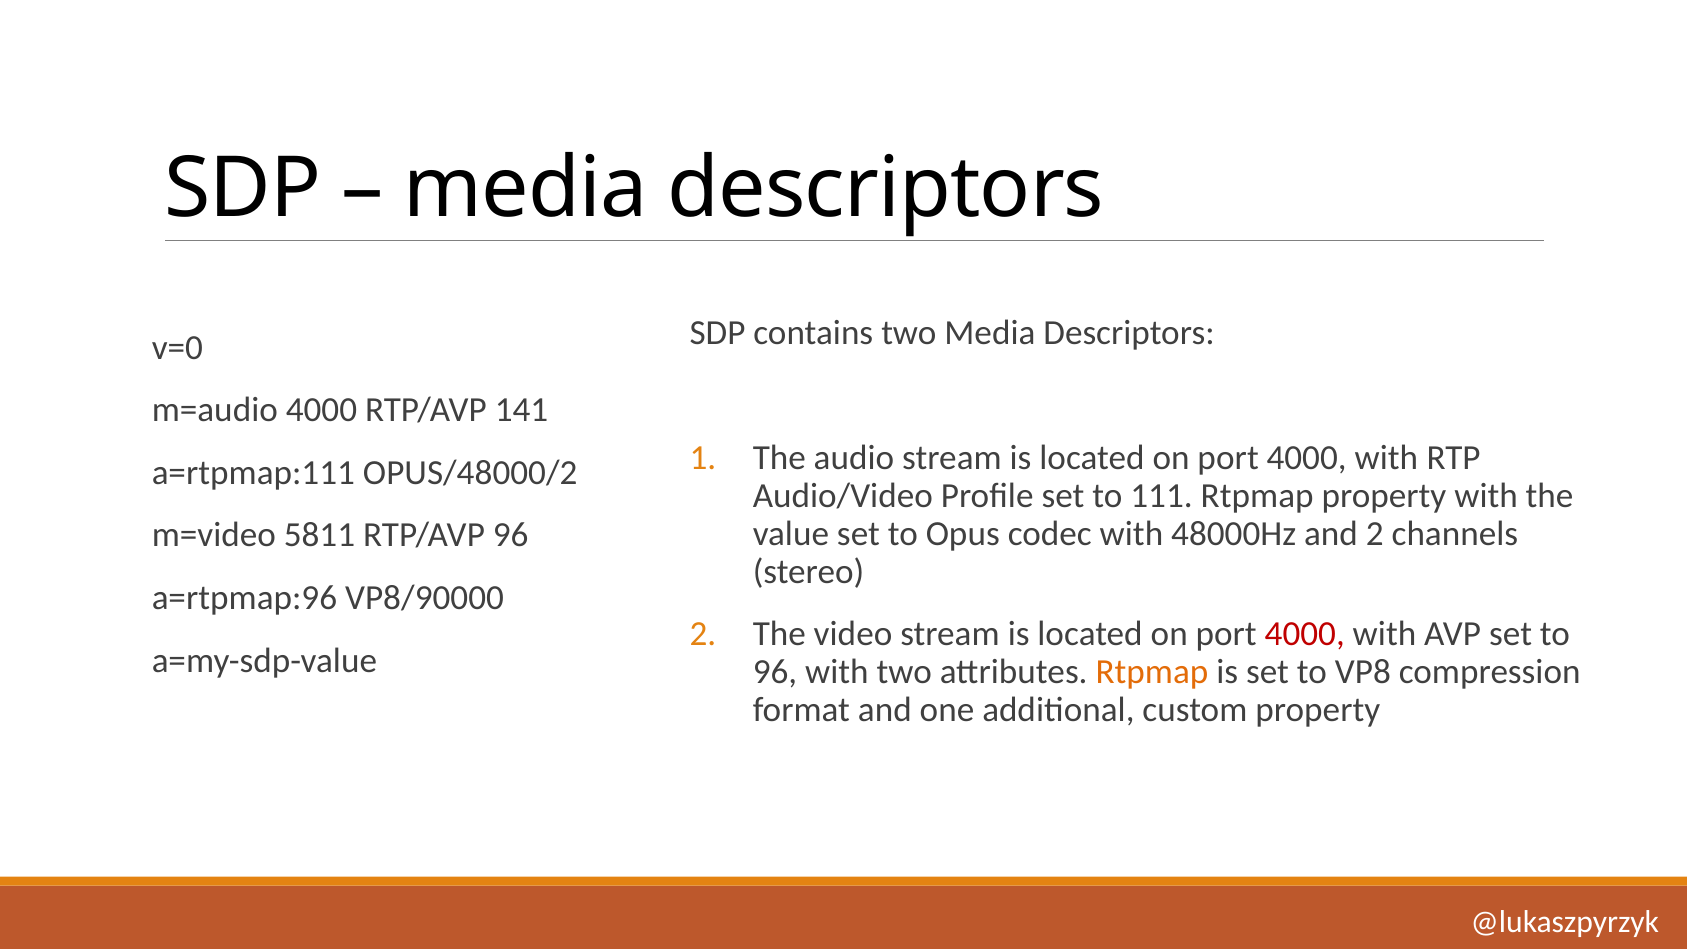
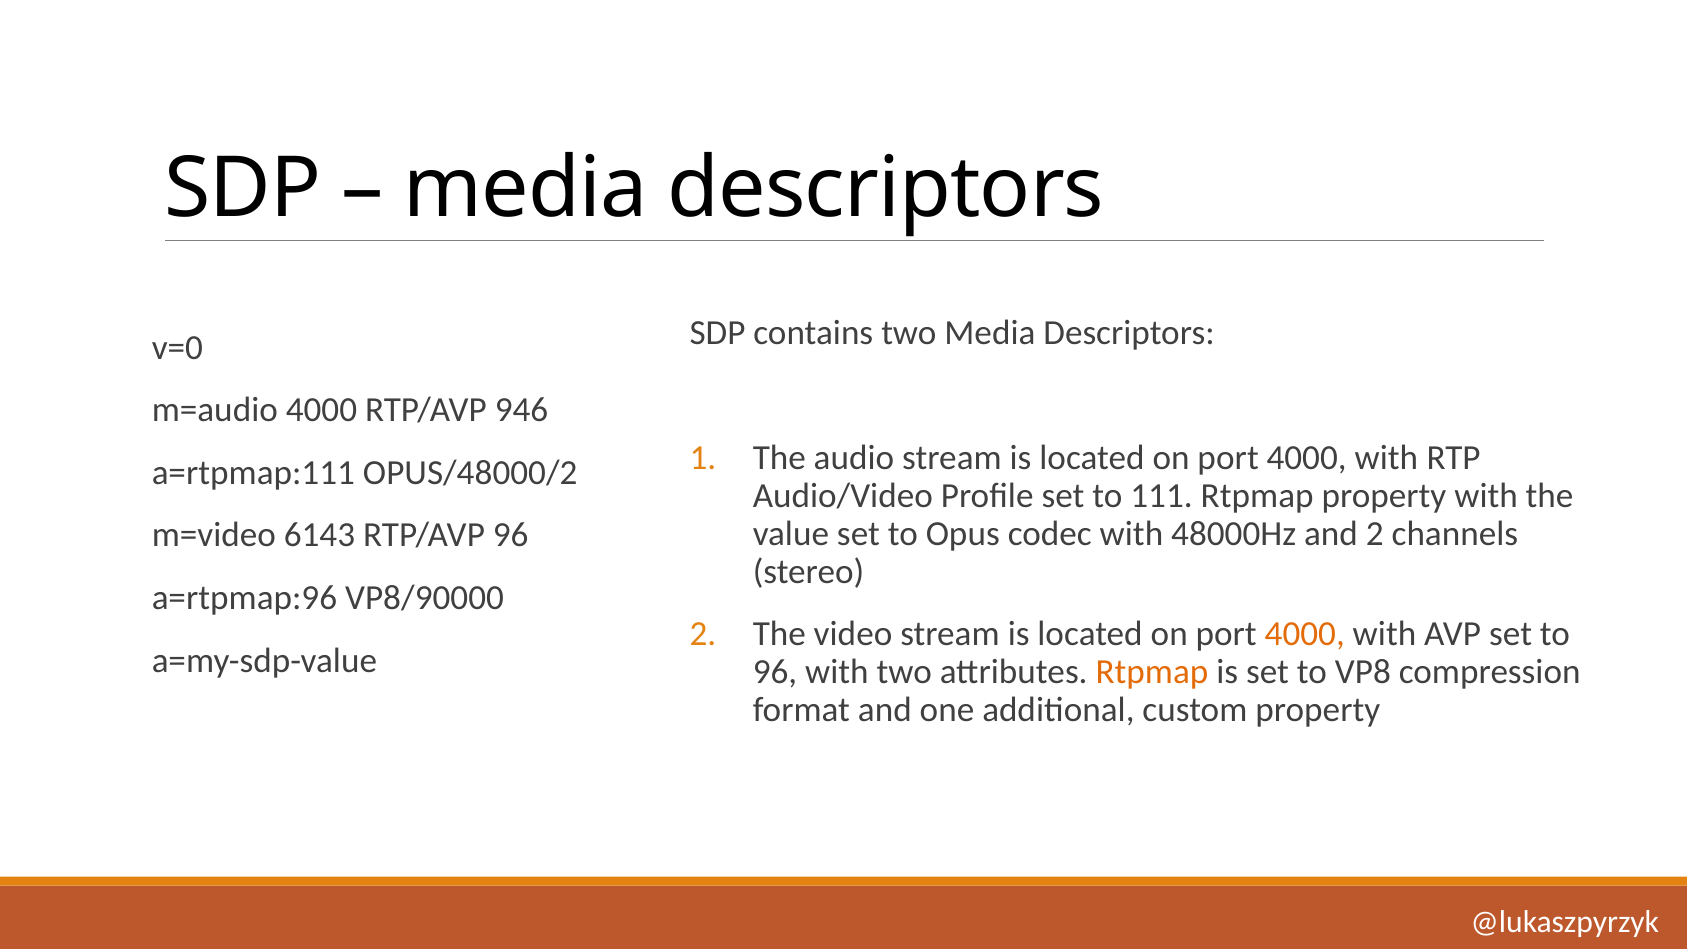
141: 141 -> 946
5811: 5811 -> 6143
4000 at (1305, 634) colour: red -> orange
